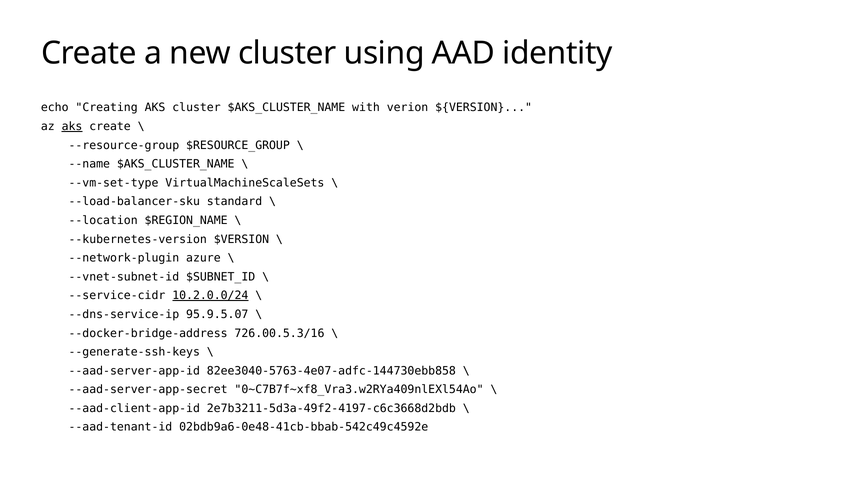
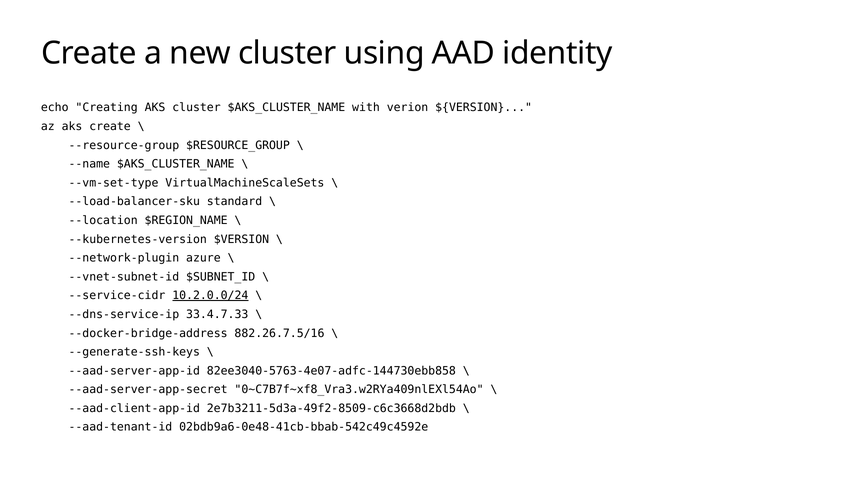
aks at (72, 127) underline: present -> none
95.9.5.07: 95.9.5.07 -> 33.4.7.33
726.00.5.3/16: 726.00.5.3/16 -> 882.26.7.5/16
2e7b3211-5d3a-49f2-4197-c6c3668d2bdb: 2e7b3211-5d3a-49f2-4197-c6c3668d2bdb -> 2e7b3211-5d3a-49f2-8509-c6c3668d2bdb
